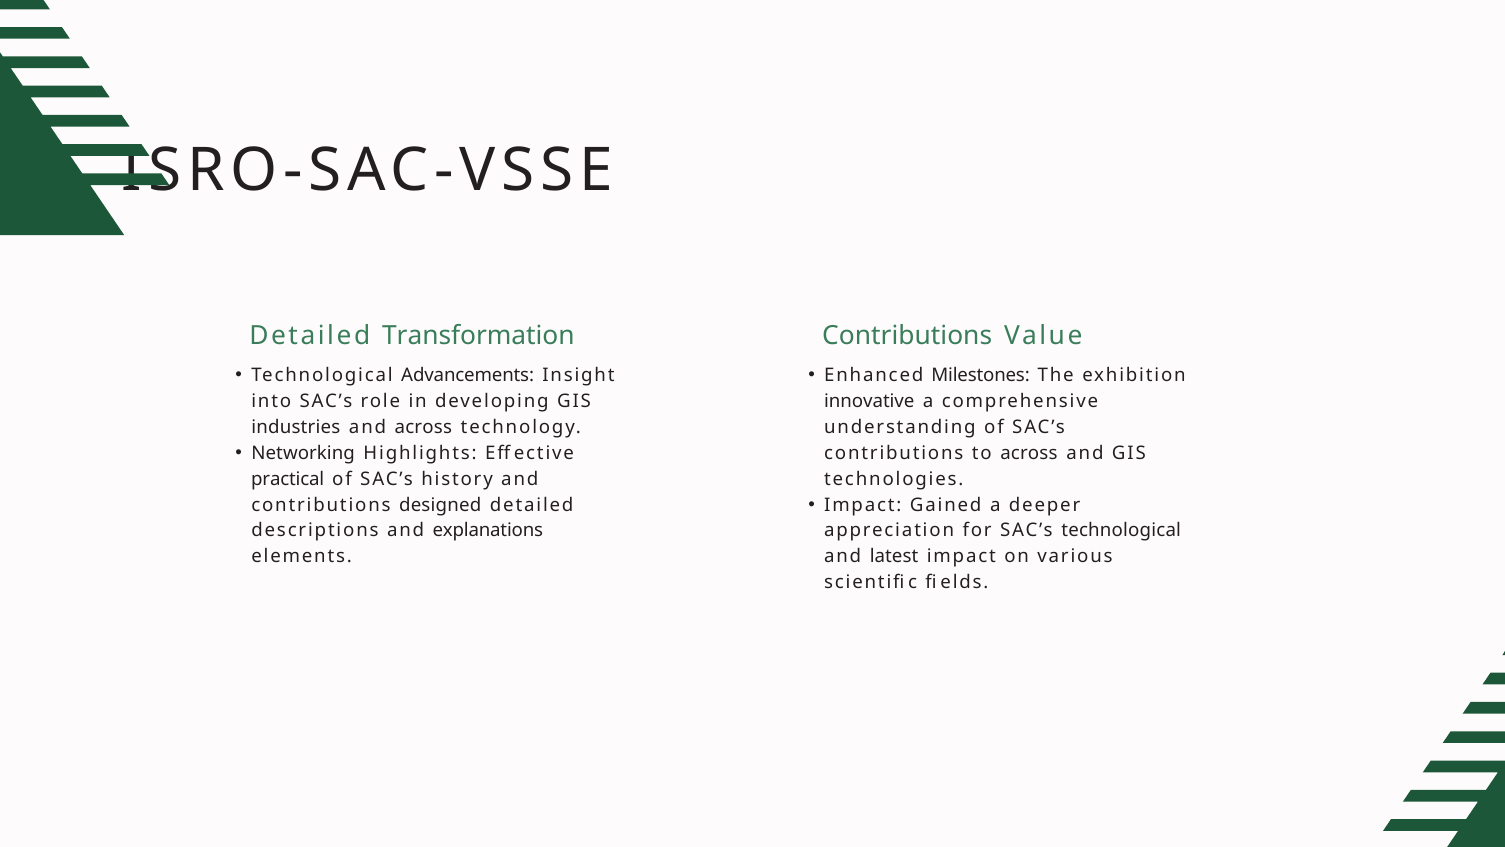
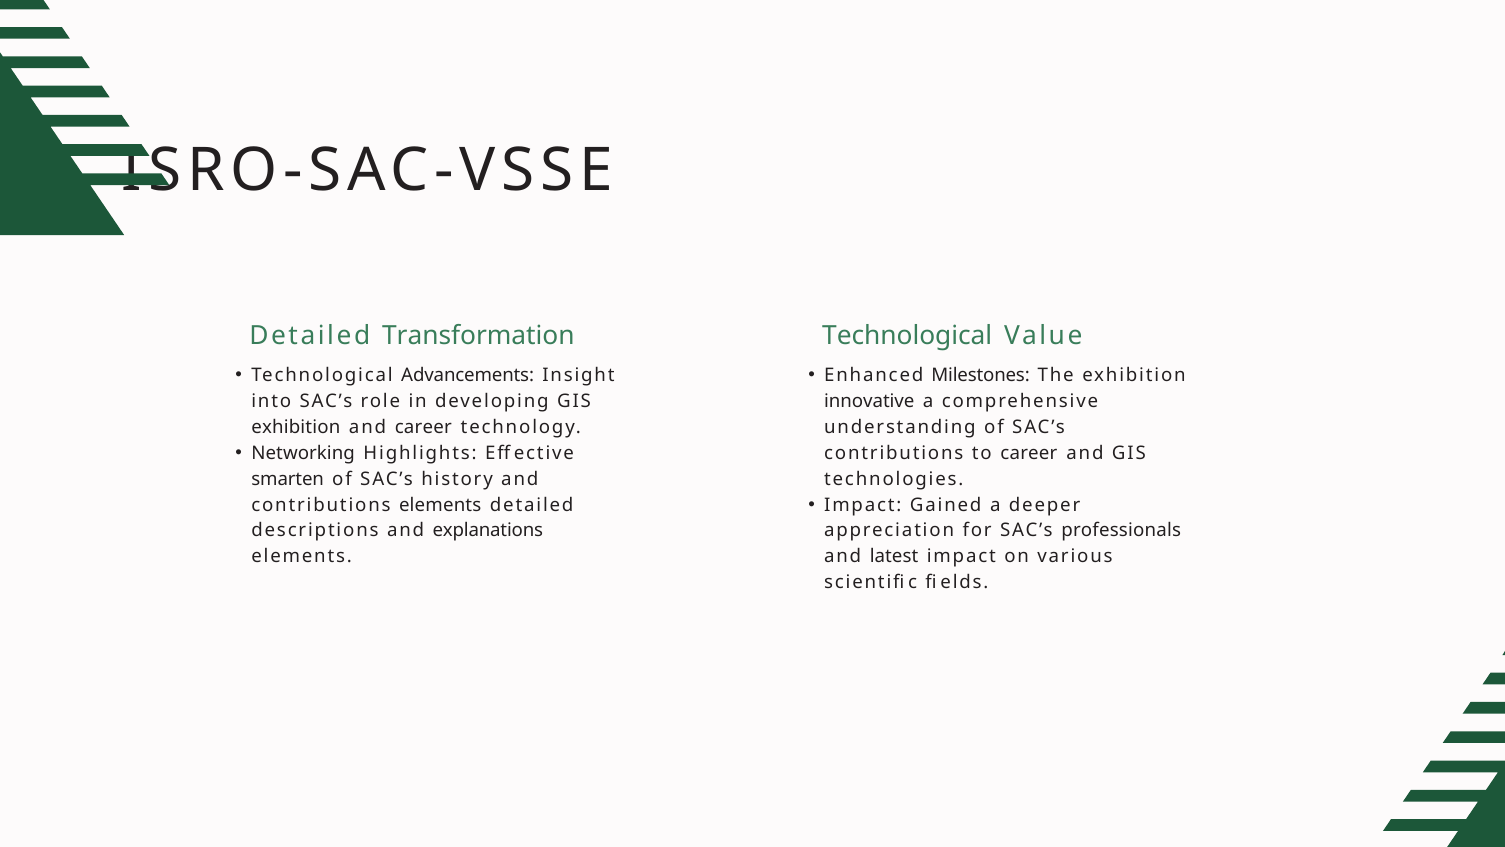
Contributions at (907, 336): Contributions -> Technological
industries at (296, 427): industries -> exhibition
and across: across -> career
to across: across -> career
practical: practical -> smarten
contributions designed: designed -> elements
SAC’s technological: technological -> professionals
